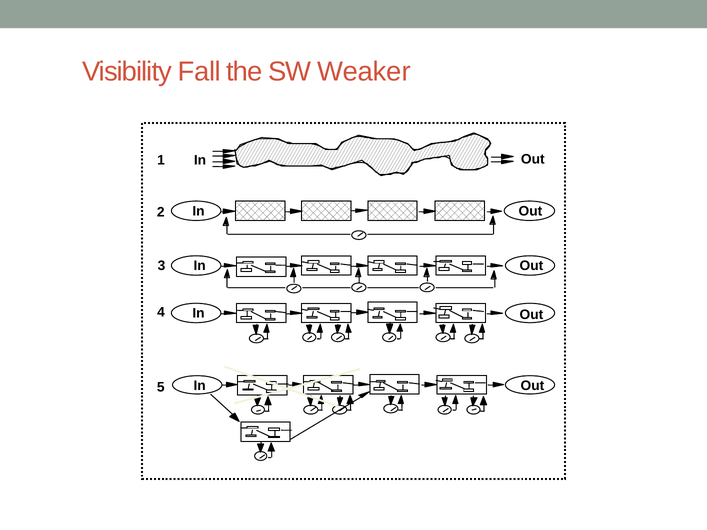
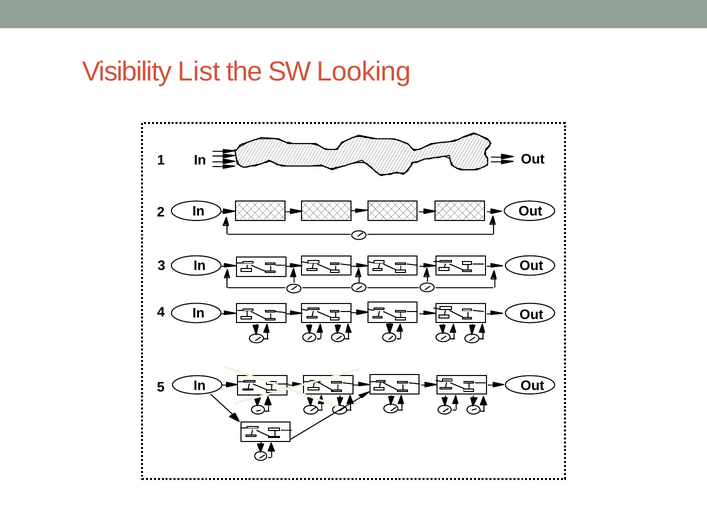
Fall: Fall -> List
Weaker: Weaker -> Looking
